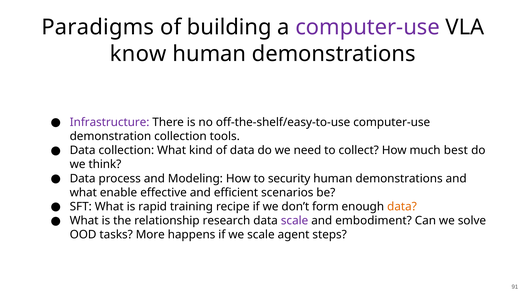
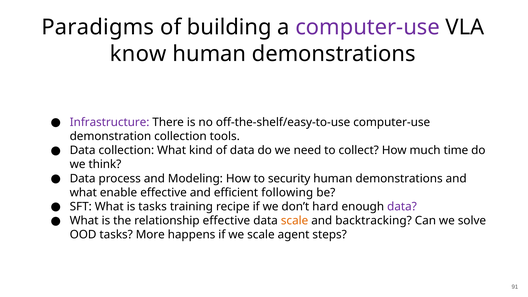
best: best -> time
scenarios: scenarios -> following
is rapid: rapid -> tasks
form: form -> hard
data at (402, 207) colour: orange -> purple
relationship research: research -> effective
scale at (295, 221) colour: purple -> orange
embodiment: embodiment -> backtracking
